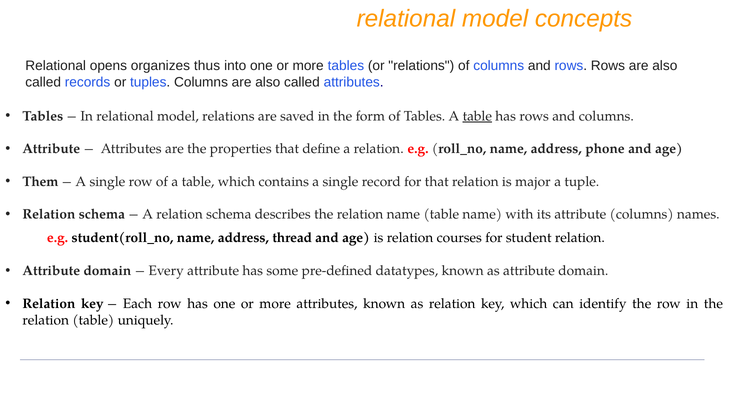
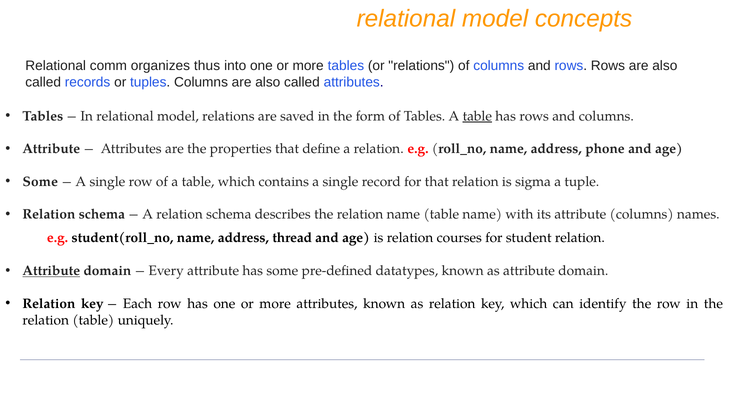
opens: opens -> comm
Them at (40, 182): Them -> Some
major: major -> sigma
Attribute at (51, 271) underline: none -> present
